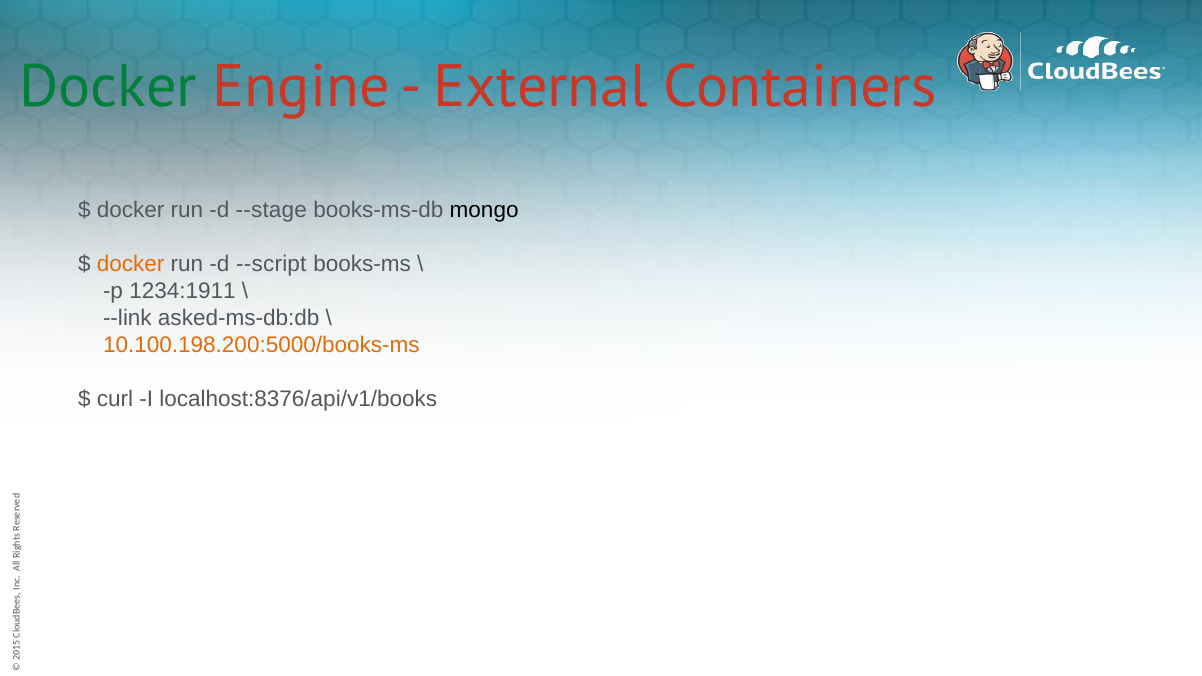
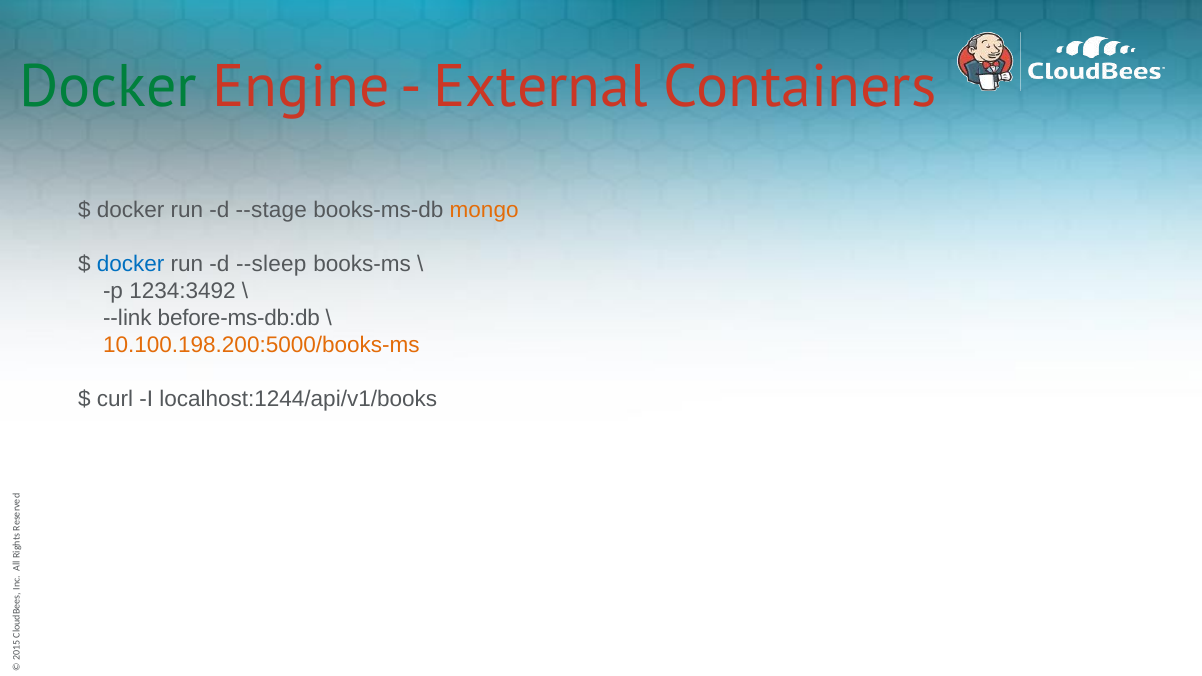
mongo colour: black -> orange
docker at (131, 264) colour: orange -> blue
--script: --script -> --sleep
1234:1911: 1234:1911 -> 1234:3492
asked-ms-db:db: asked-ms-db:db -> before-ms-db:db
localhost:8376/api/v1/books: localhost:8376/api/v1/books -> localhost:1244/api/v1/books
